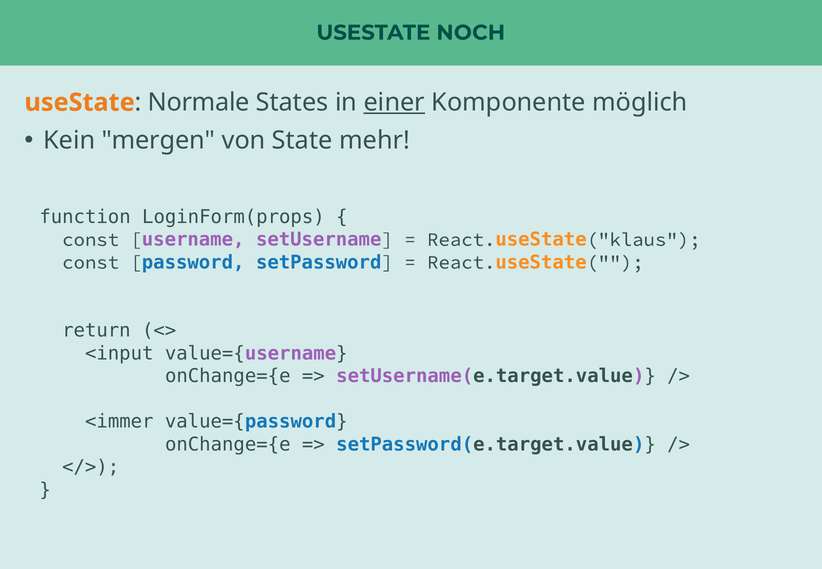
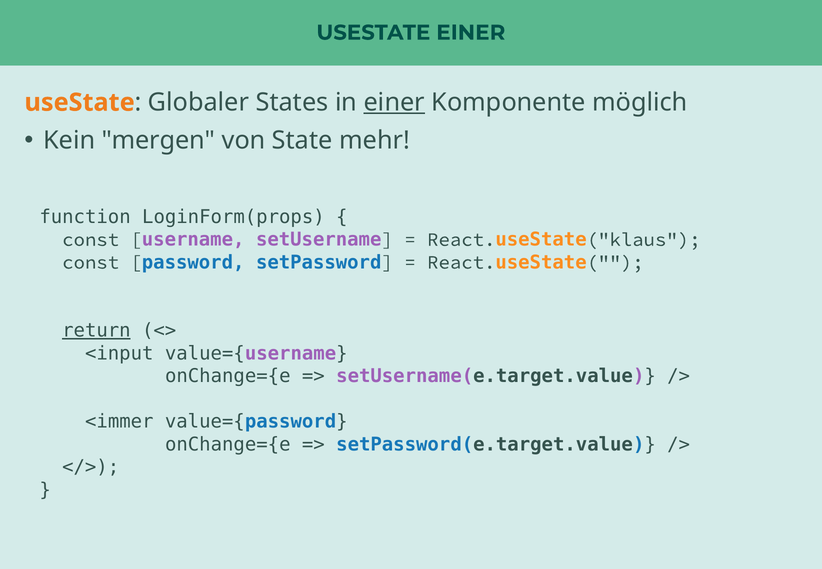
USESTATE NOCH: NOCH -> EINER
Normale: Normale -> Globaler
return underline: none -> present
